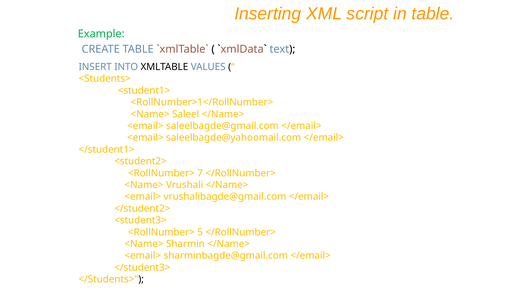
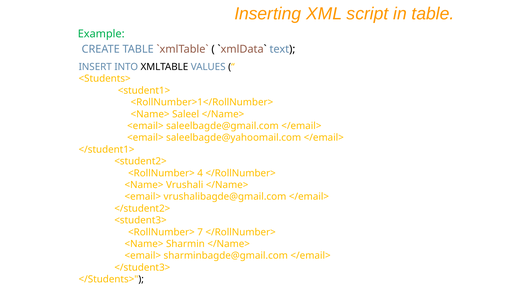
7: 7 -> 4
5: 5 -> 7
